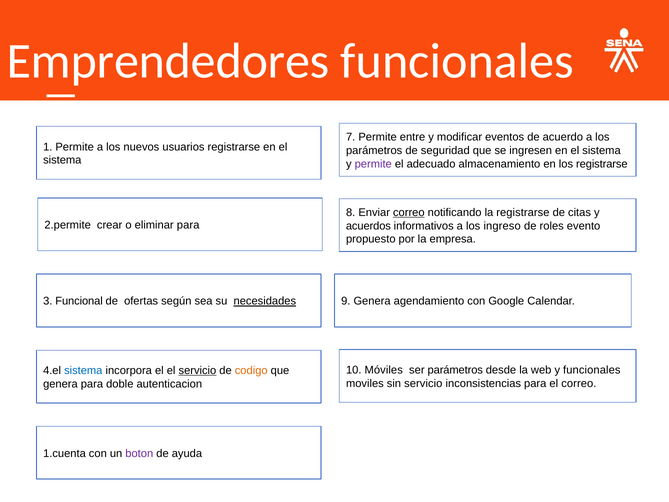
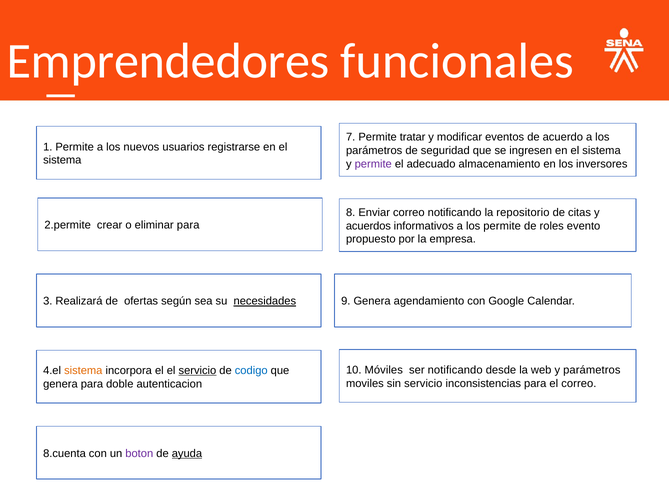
entre: entre -> tratar
los registrarse: registrarse -> inversores
correo at (409, 212) underline: present -> none
la registrarse: registrarse -> repositorio
los ingreso: ingreso -> permite
Funcional: Funcional -> Realizará
ser parámetros: parámetros -> notificando
y funcionales: funcionales -> parámetros
sistema at (83, 370) colour: blue -> orange
codigo colour: orange -> blue
1.cuenta: 1.cuenta -> 8.cuenta
ayuda underline: none -> present
